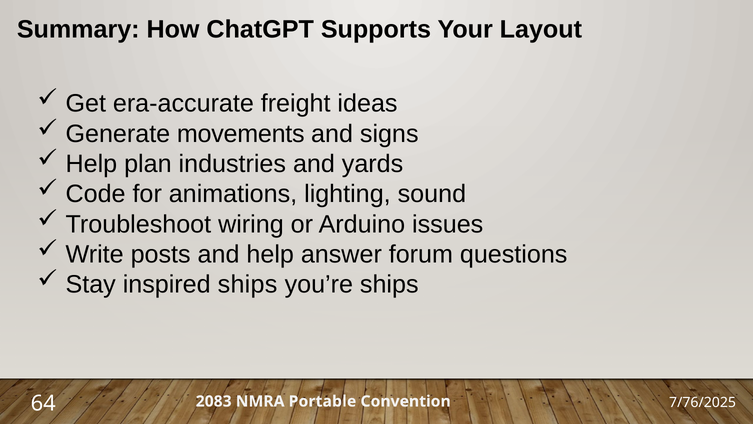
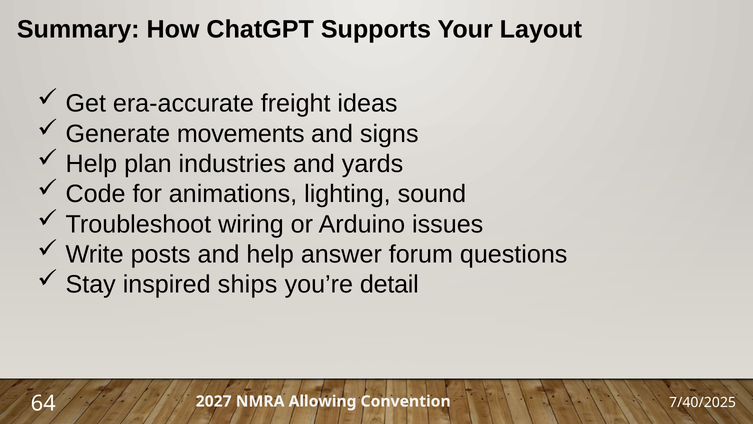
you’re ships: ships -> detail
7/76/2025: 7/76/2025 -> 7/40/2025
2083: 2083 -> 2027
Portable: Portable -> Allowing
